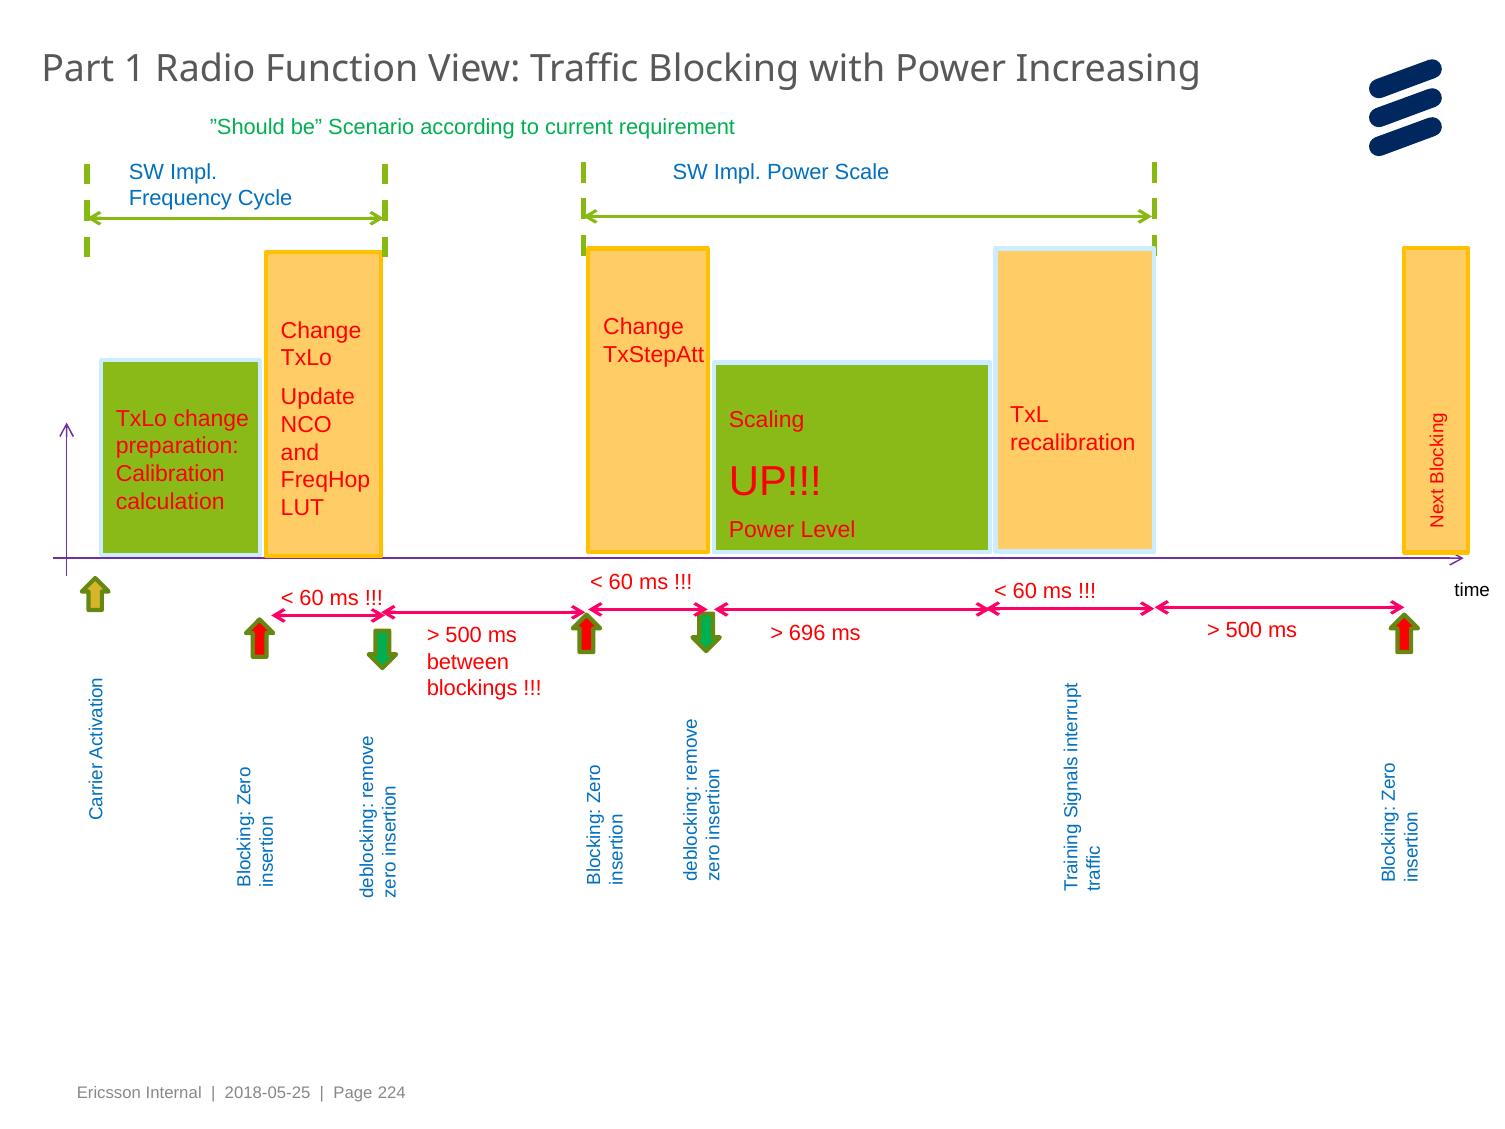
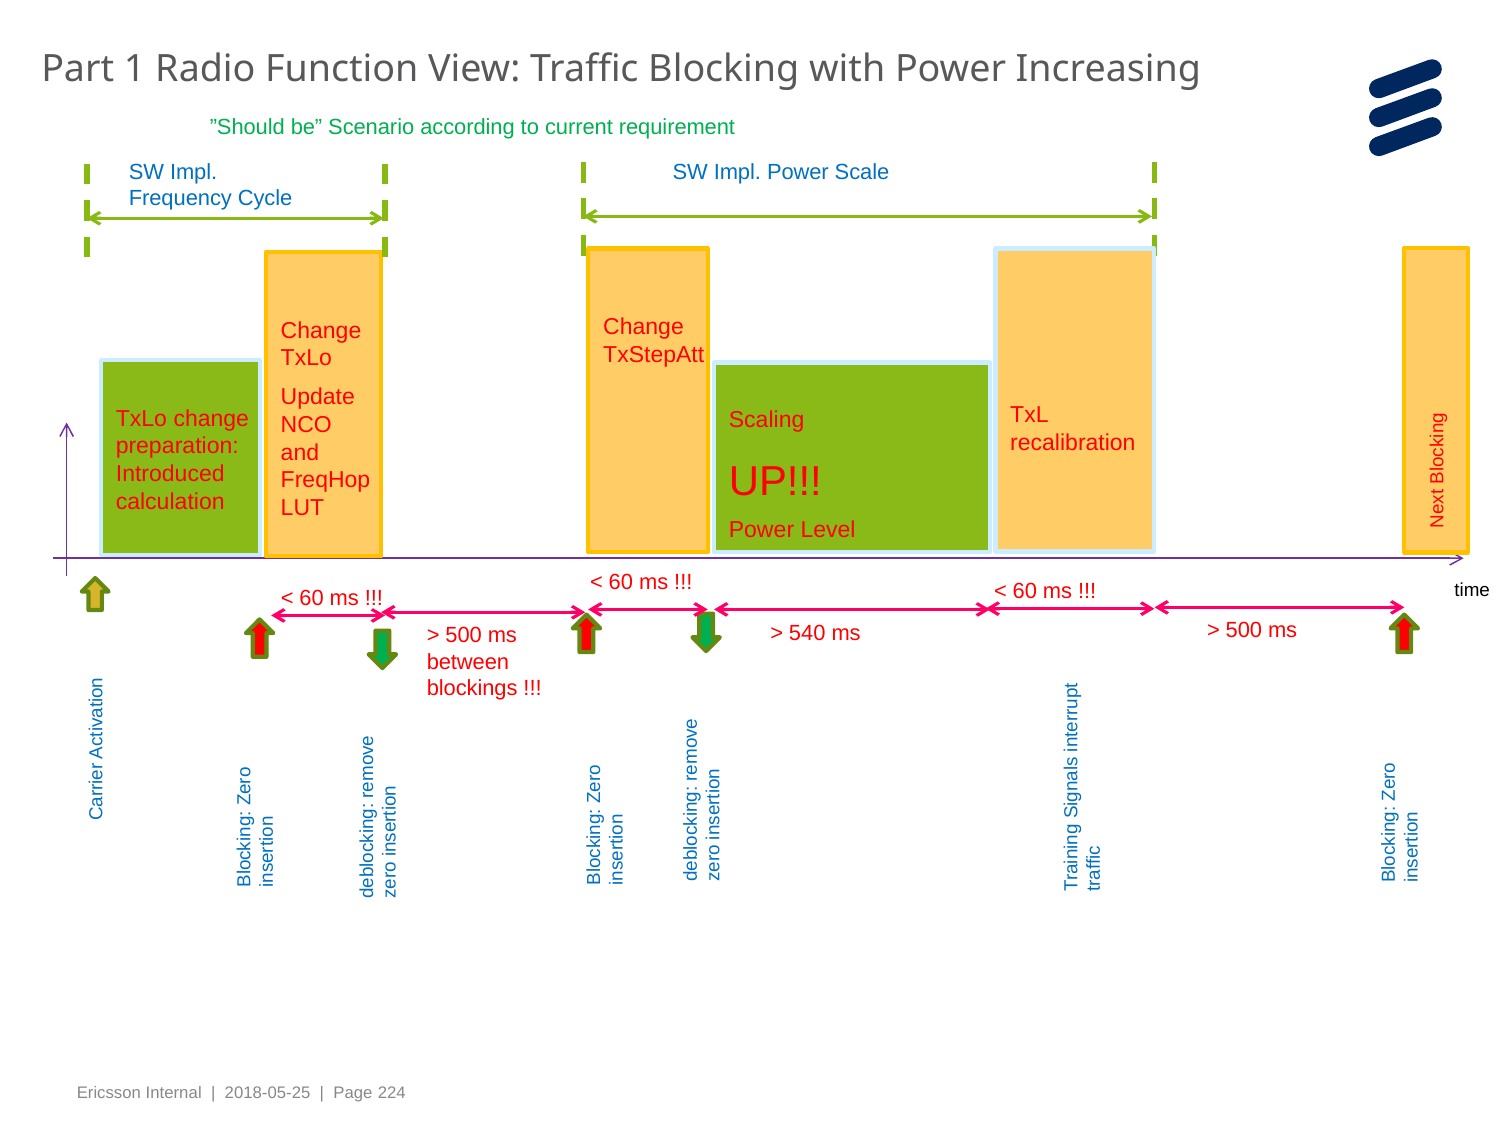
Calibration: Calibration -> Introduced
696: 696 -> 540
